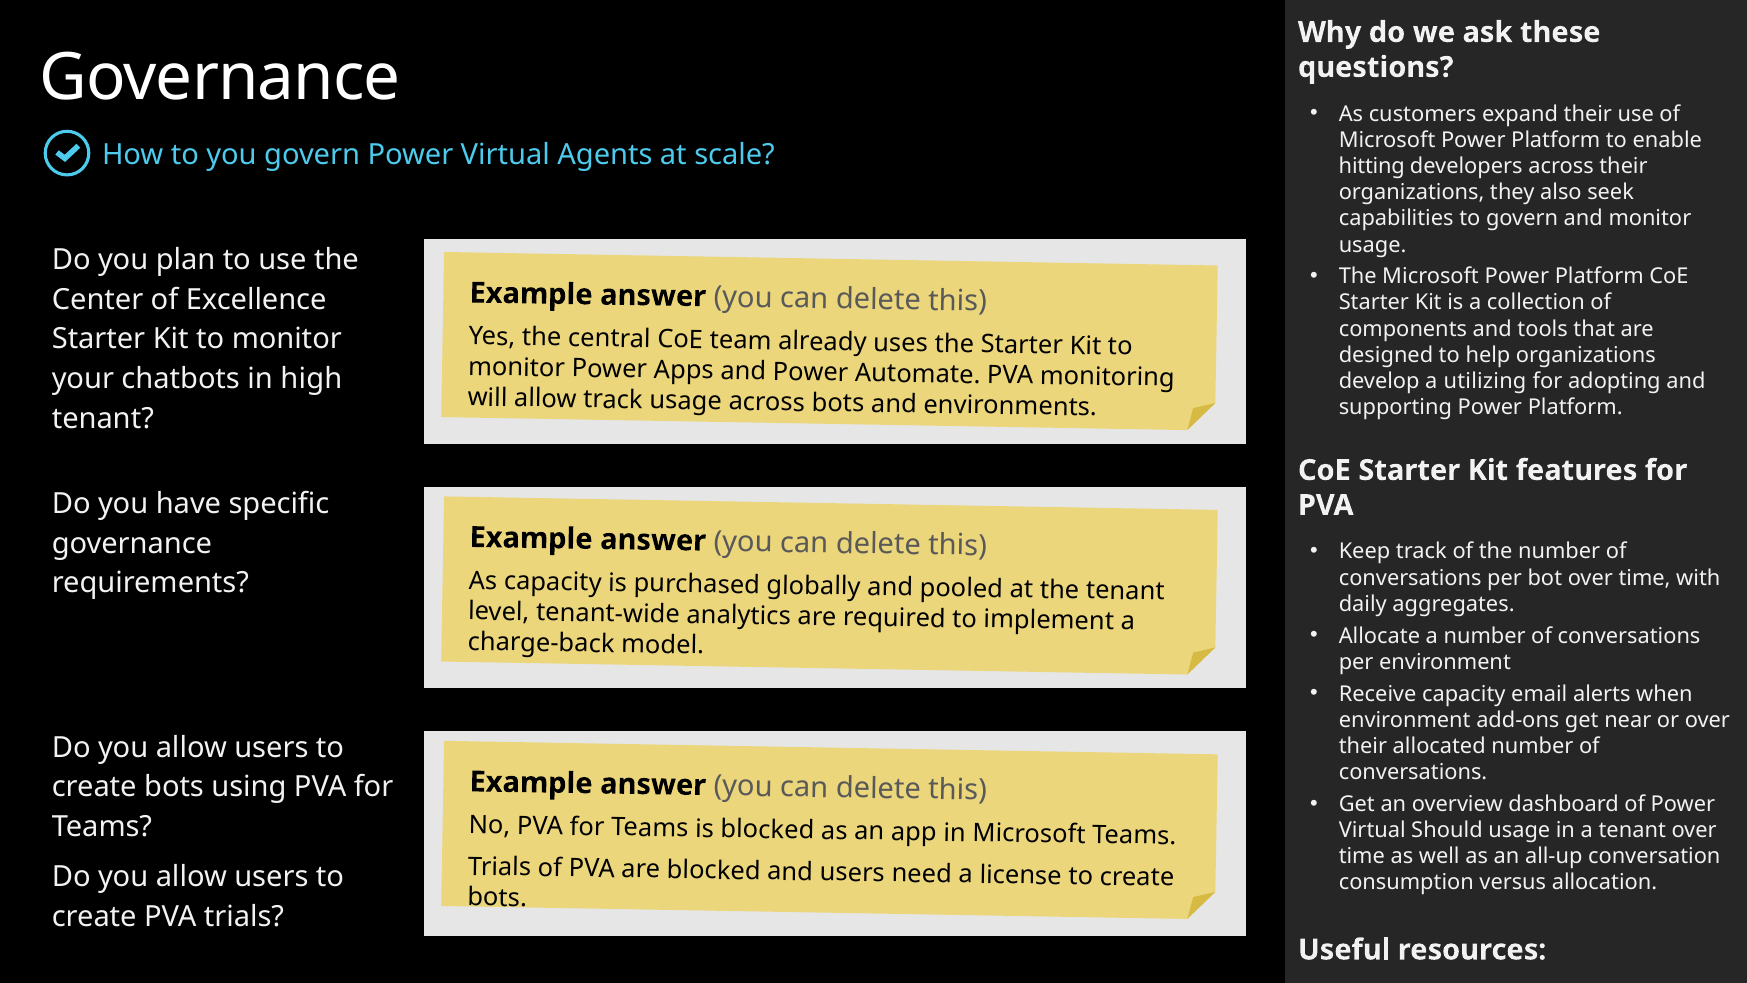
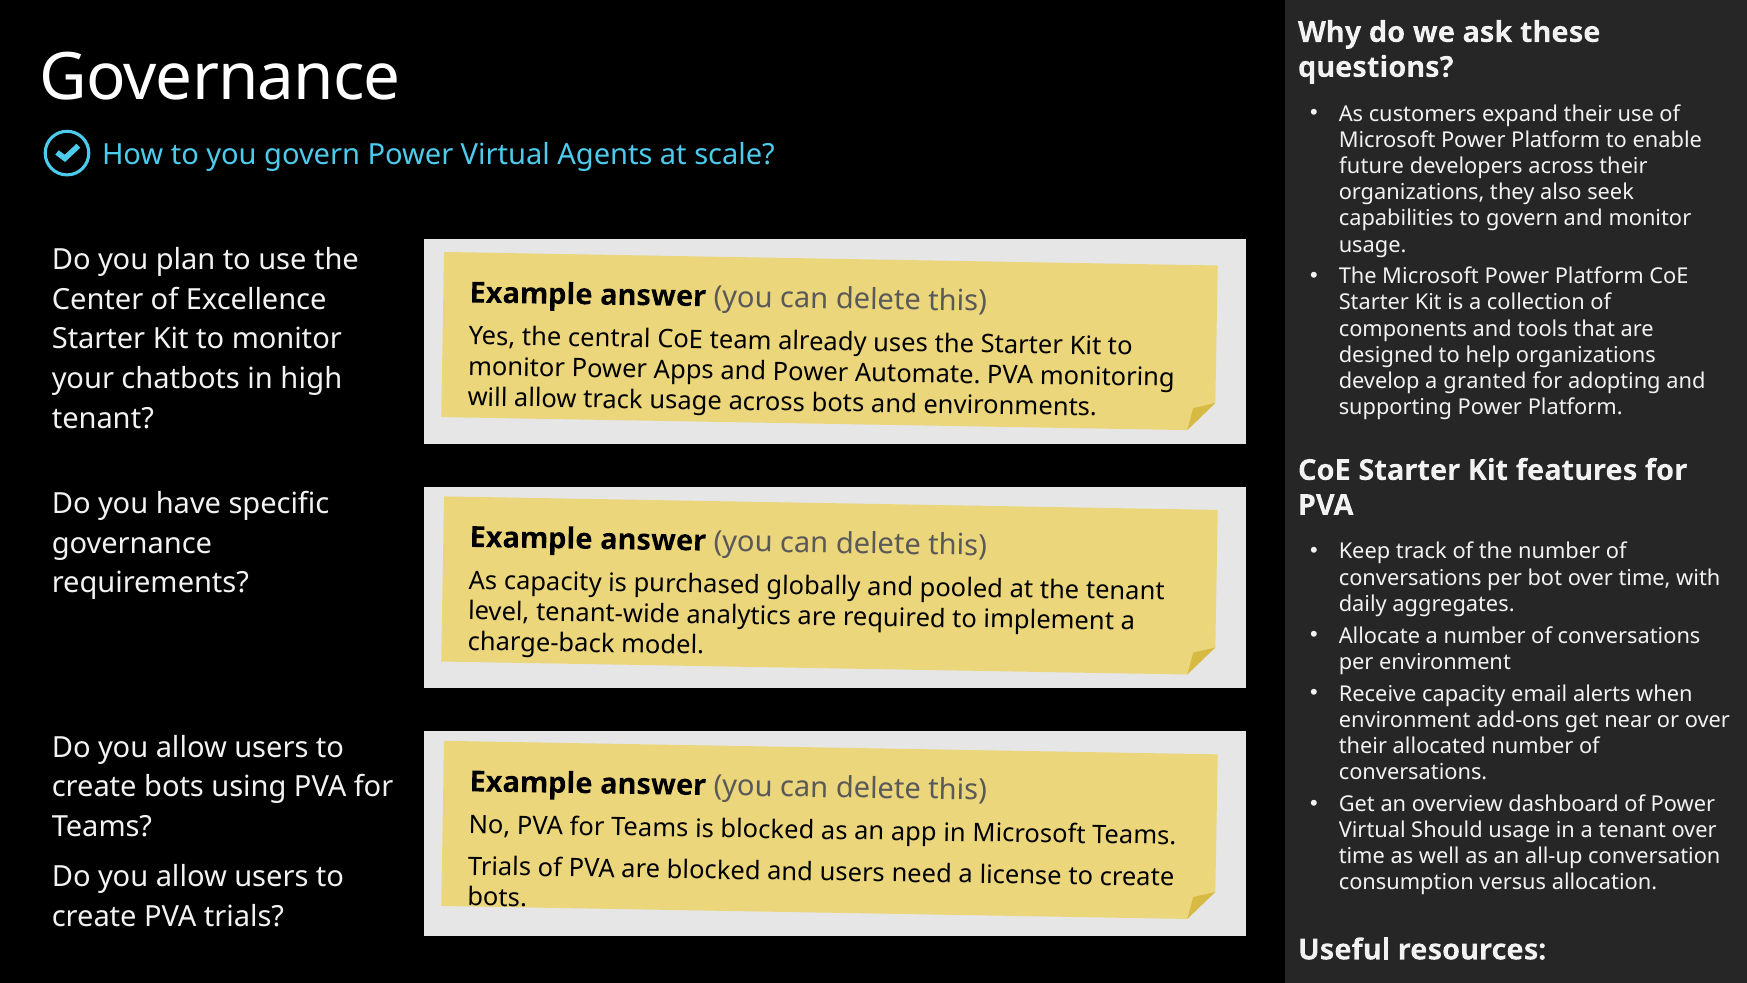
hitting: hitting -> future
utilizing: utilizing -> granted
